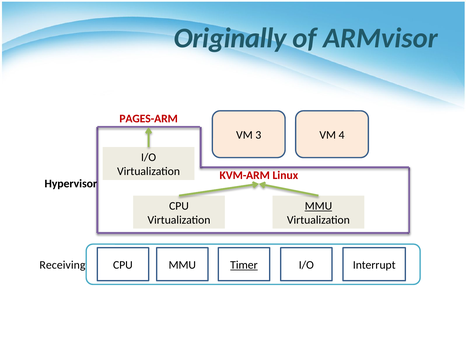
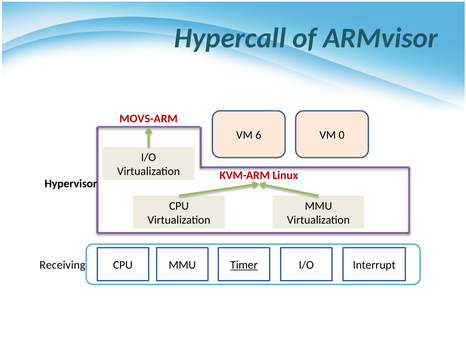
Originally: Originally -> Hypercall
PAGES-ARM: PAGES-ARM -> MOVS-ARM
3: 3 -> 6
4: 4 -> 0
MMU at (318, 206) underline: present -> none
